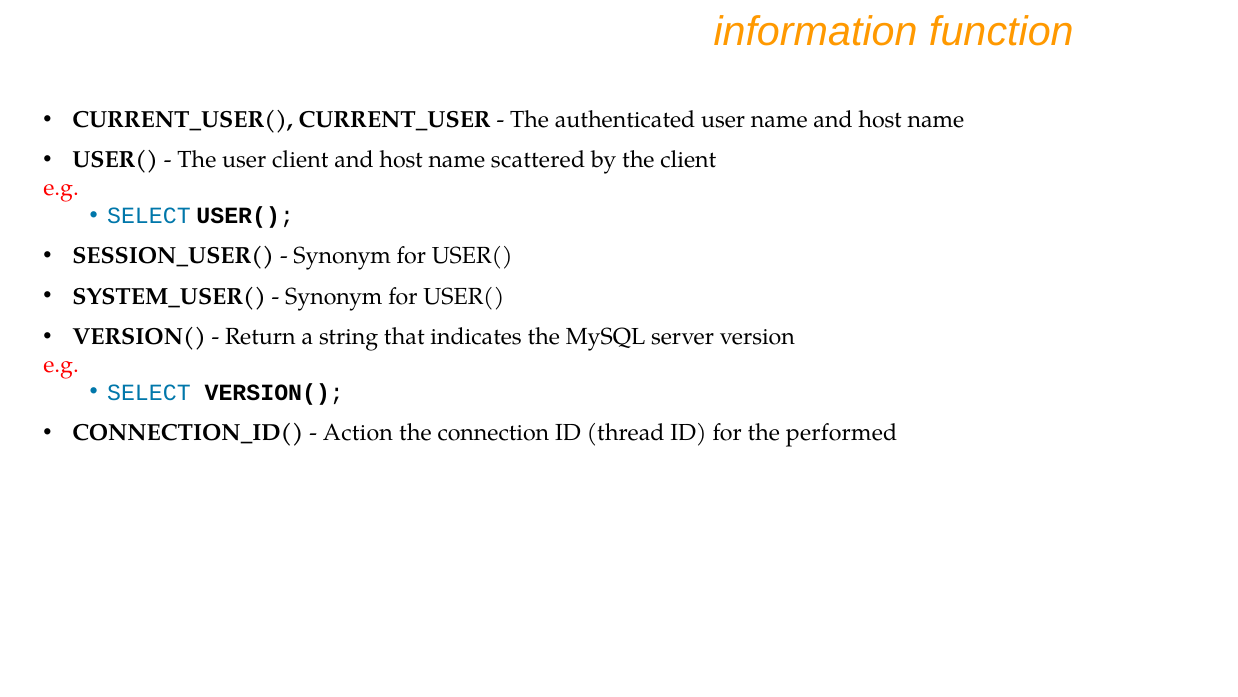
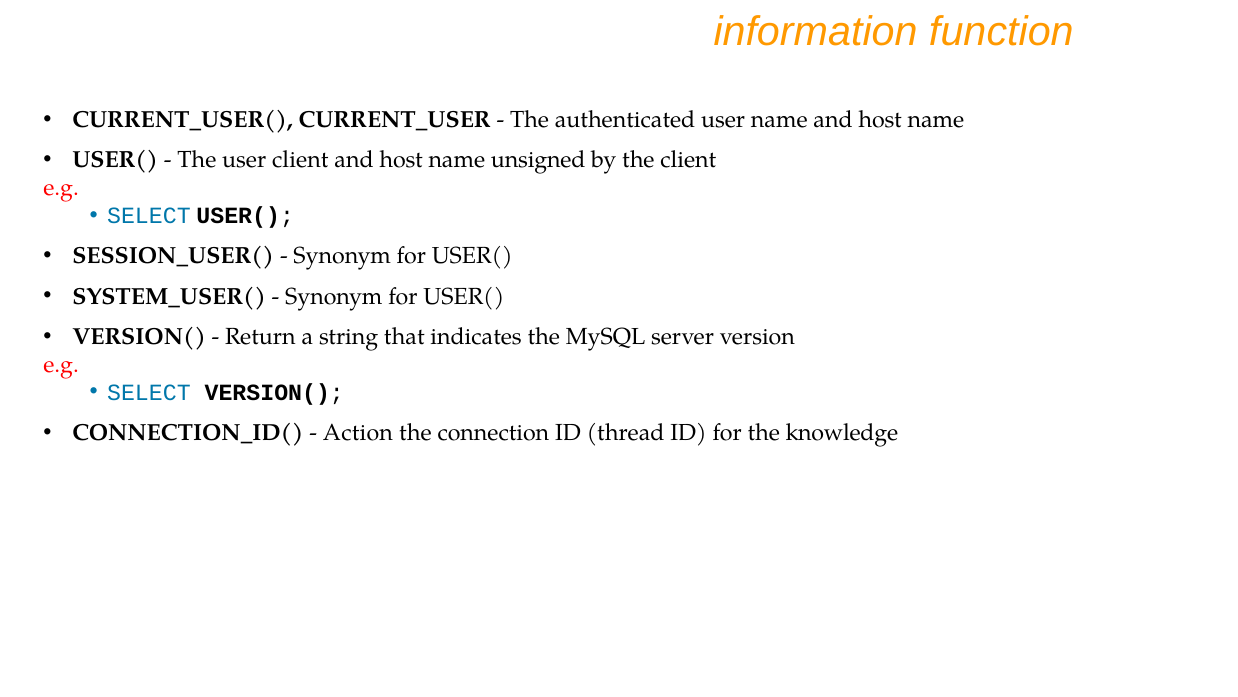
scattered: scattered -> unsigned
performed: performed -> knowledge
